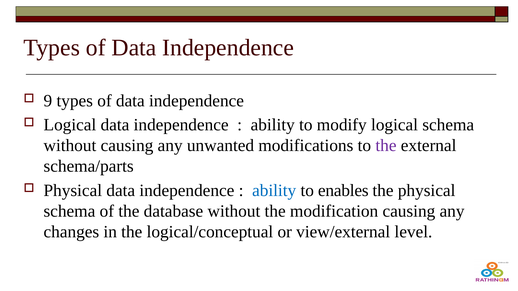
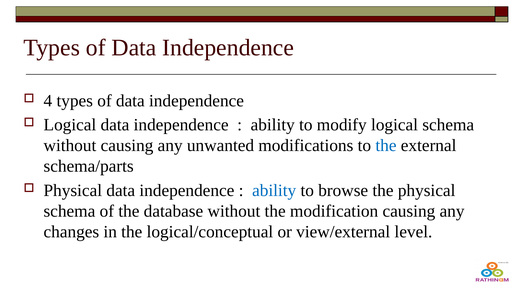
9: 9 -> 4
the at (386, 146) colour: purple -> blue
enables: enables -> browse
